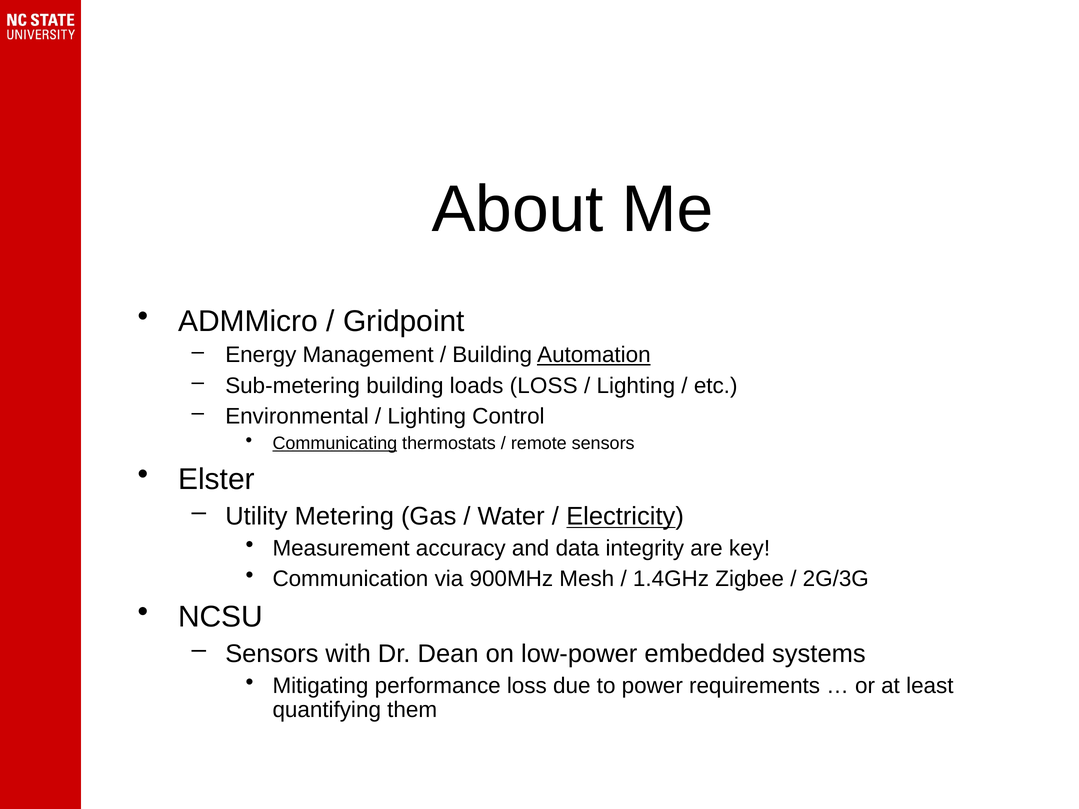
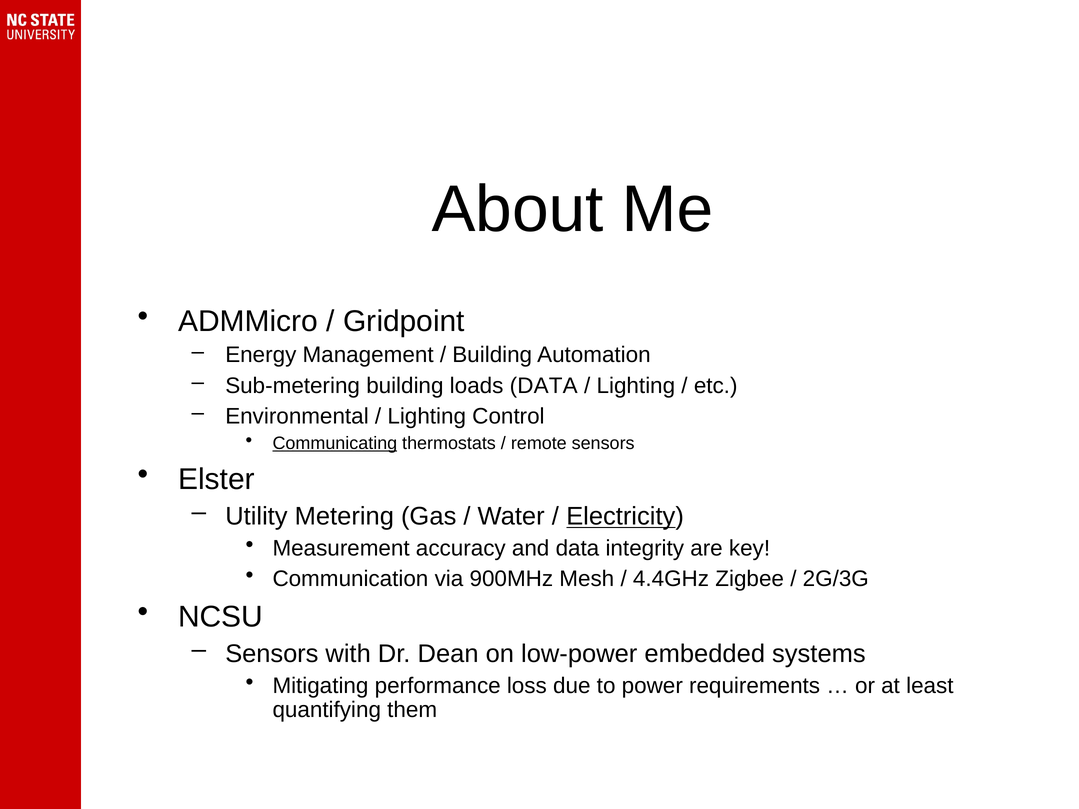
Automation underline: present -> none
loads LOSS: LOSS -> DATA
1.4GHz: 1.4GHz -> 4.4GHz
